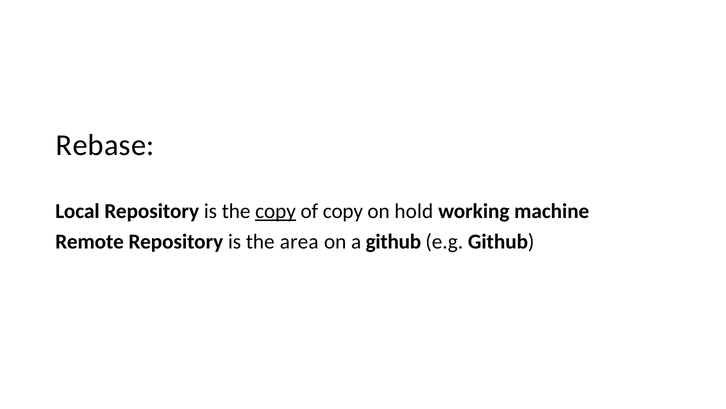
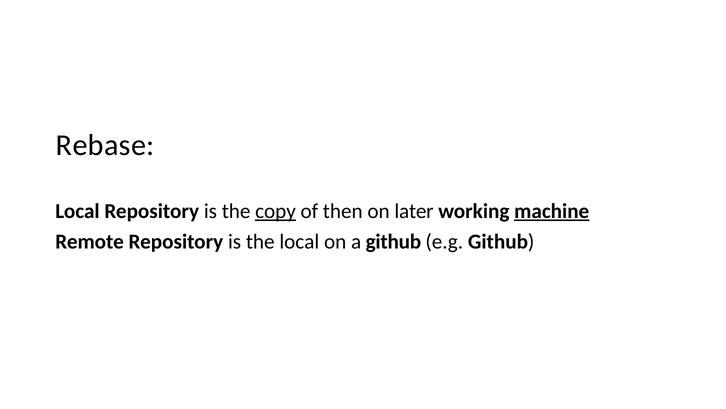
of copy: copy -> then
hold: hold -> later
machine underline: none -> present
the area: area -> local
